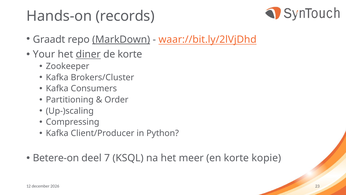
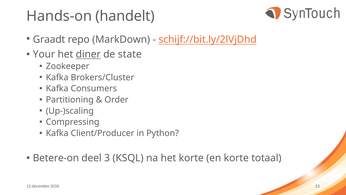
records: records -> handelt
MarkDown underline: present -> none
waar://bit.ly/2lVjDhd: waar://bit.ly/2lVjDhd -> schijf://bit.ly/2lVjDhd
de korte: korte -> state
7: 7 -> 3
het meer: meer -> korte
kopie: kopie -> totaal
